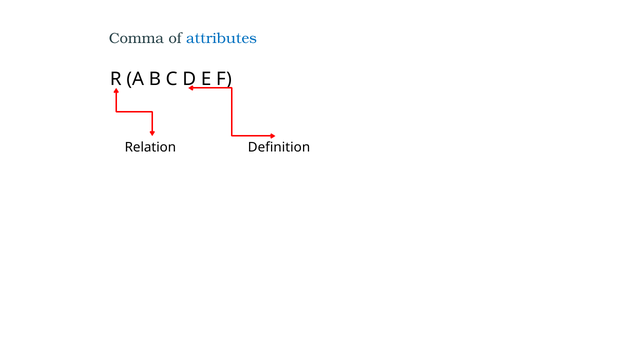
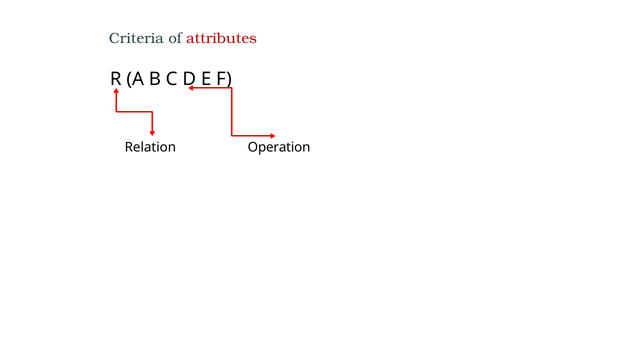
Comma: Comma -> Criteria
attributes colour: blue -> red
Definition: Definition -> Operation
